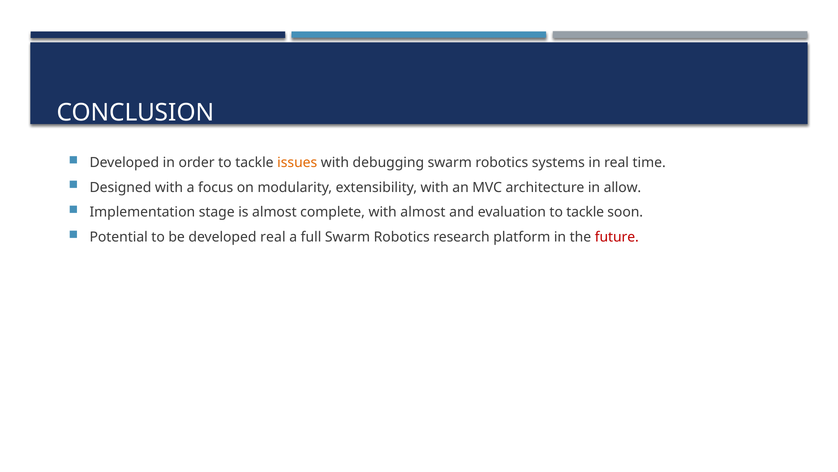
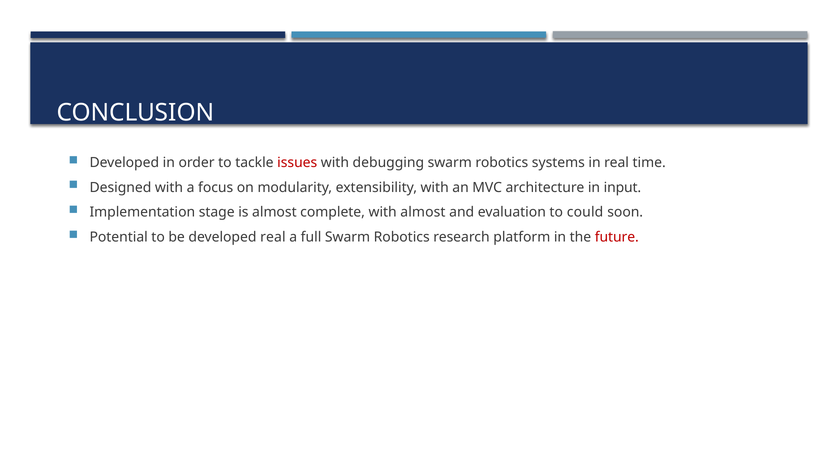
issues colour: orange -> red
allow: allow -> input
evaluation to tackle: tackle -> could
